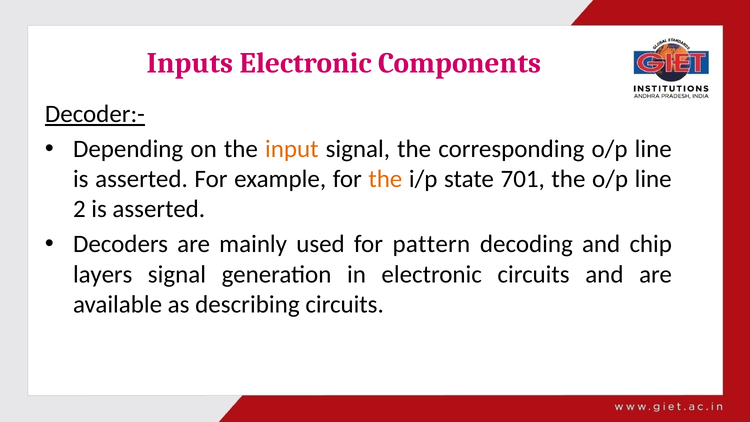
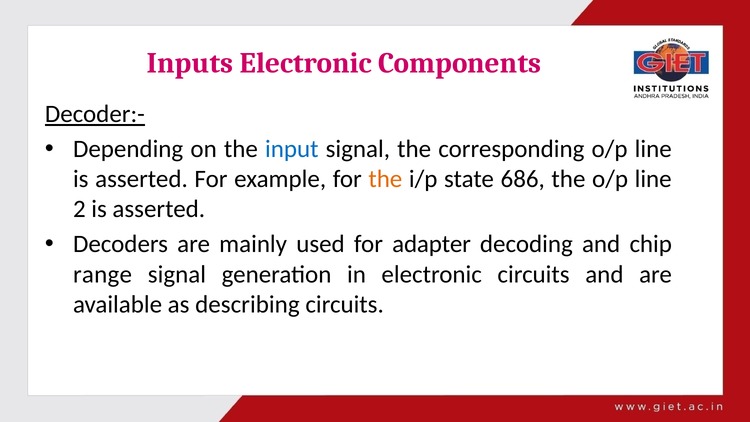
input colour: orange -> blue
701: 701 -> 686
pattern: pattern -> adapter
layers: layers -> range
